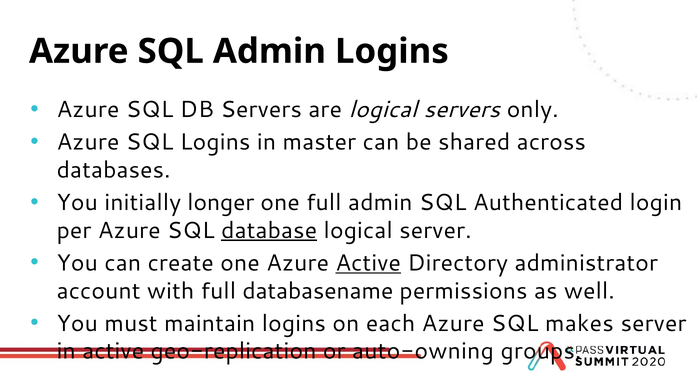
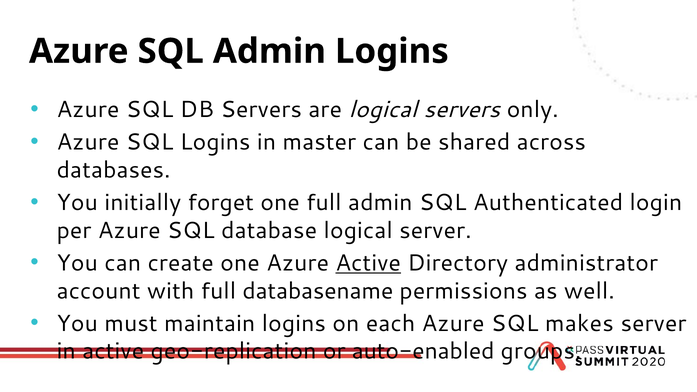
longer: longer -> forget
database underline: present -> none
auto-owning: auto-owning -> auto-enabled
